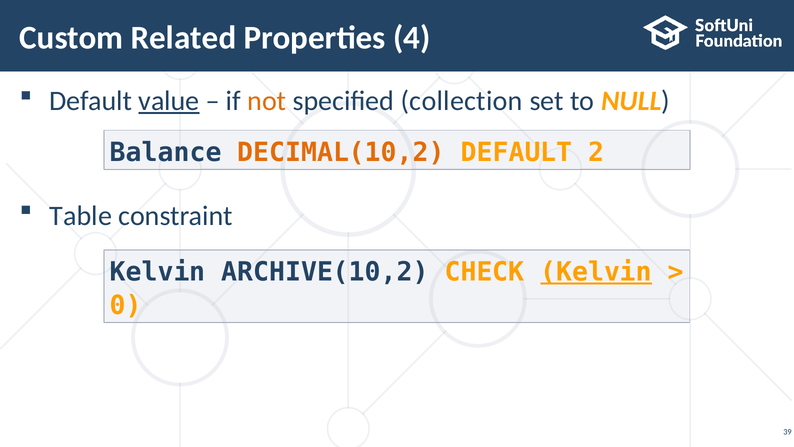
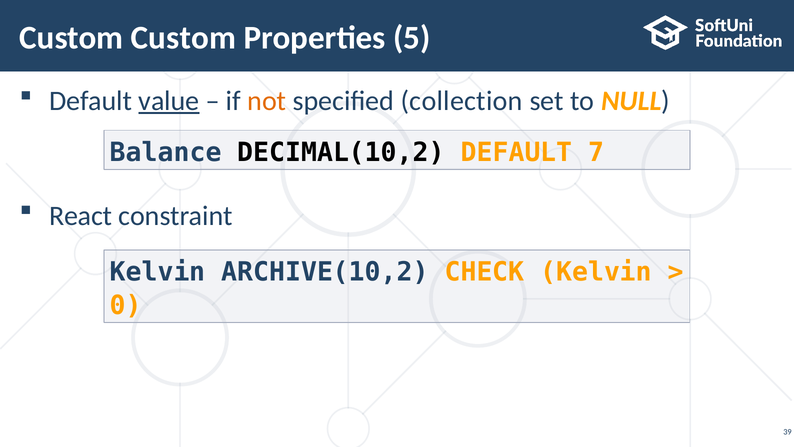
Custom Related: Related -> Custom
4: 4 -> 5
DECIMAL(10,2 colour: orange -> black
2: 2 -> 7
Table: Table -> React
Kelvin at (596, 272) underline: present -> none
